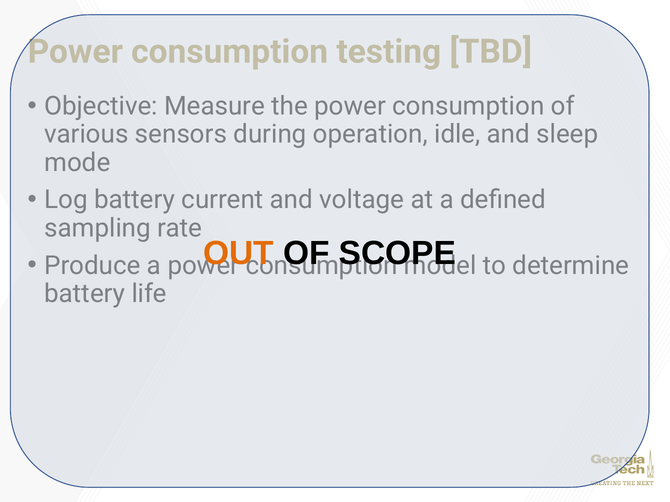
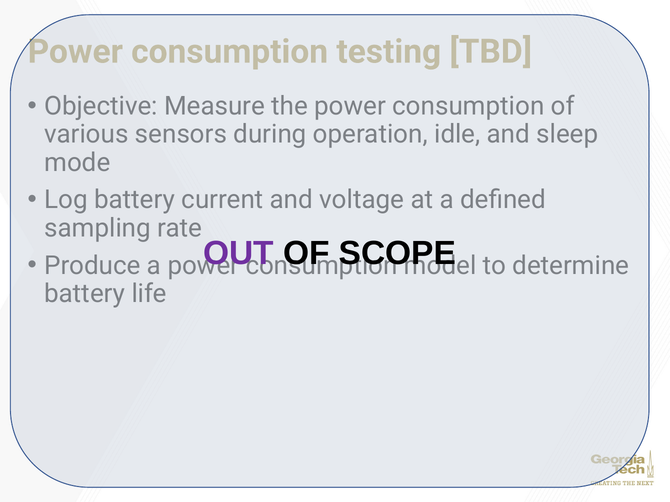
OUT colour: orange -> purple
